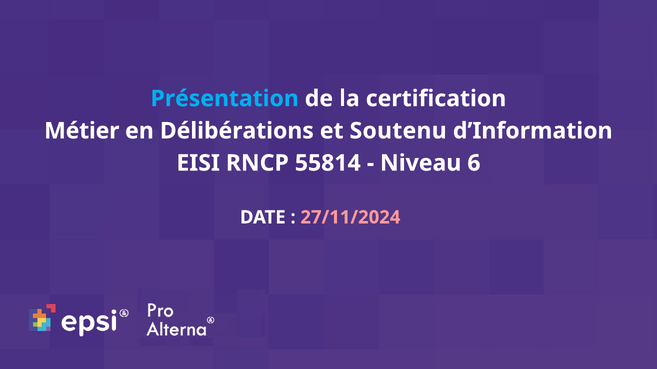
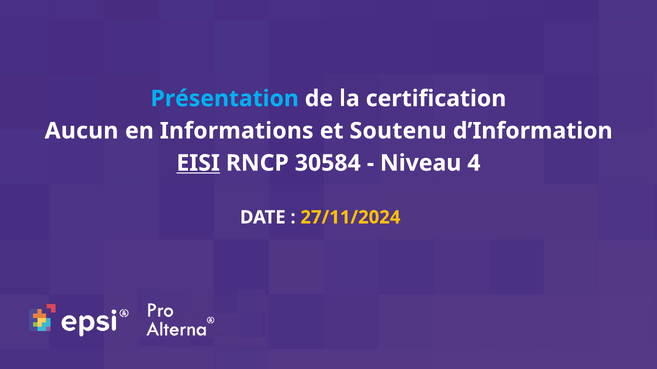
Métier: Métier -> Aucun
Délibérations: Délibérations -> Informations
EISI underline: none -> present
55814: 55814 -> 30584
6: 6 -> 4
27/11/2024 colour: pink -> yellow
